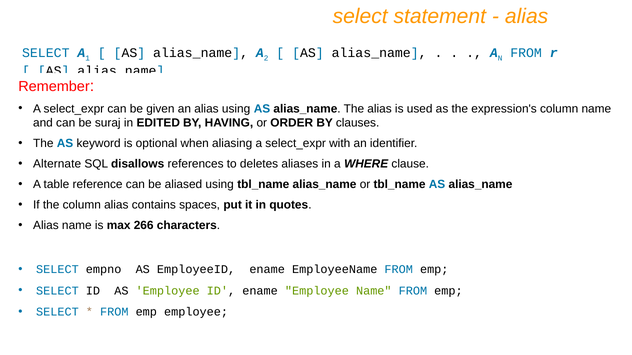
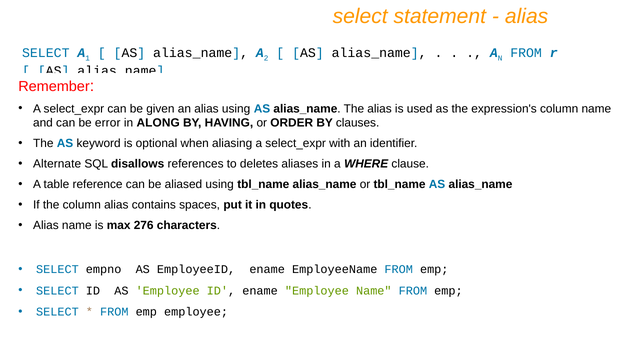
suraj: suraj -> error
EDITED: EDITED -> ALONG
266: 266 -> 276
